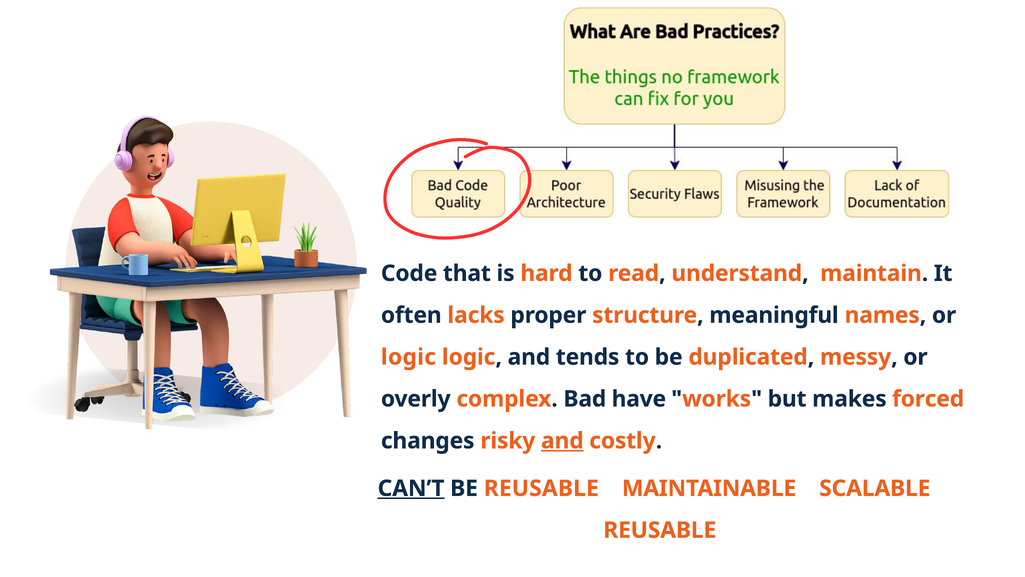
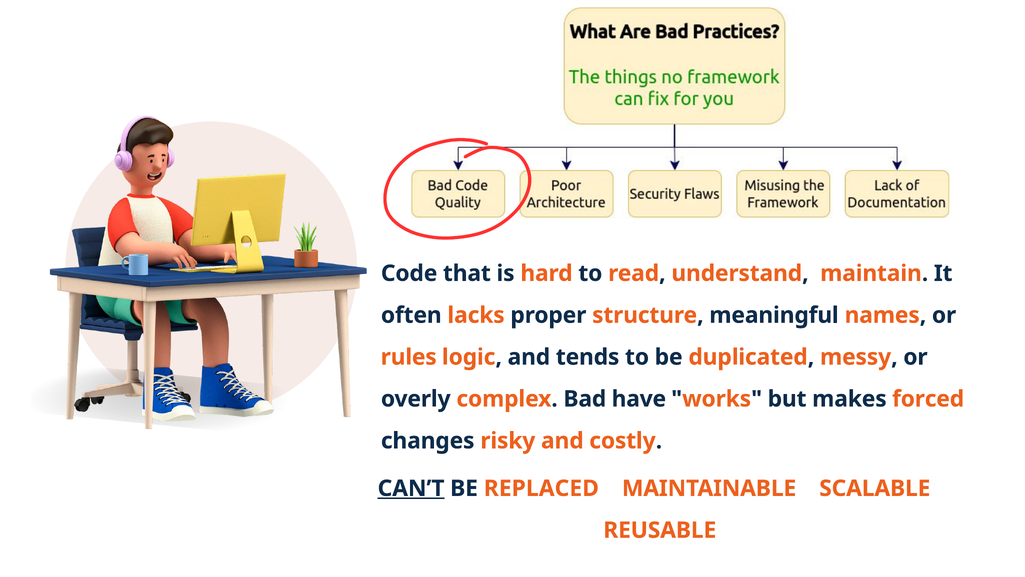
logic at (408, 357): logic -> rules
and at (562, 441) underline: present -> none
BE REUSABLE: REUSABLE -> REPLACED
